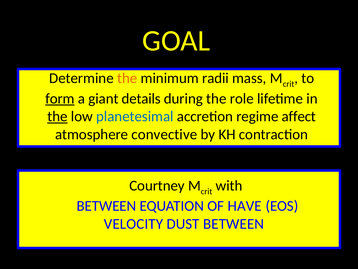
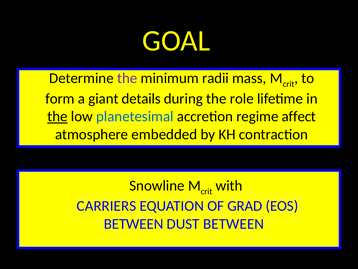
the at (127, 78) colour: orange -> purple
form underline: present -> none
convective: convective -> embedded
Courtney: Courtney -> Snowline
BETWEEN at (107, 206): BETWEEN -> CARRIERS
HAVE: HAVE -> GRAD
VELOCITY at (134, 224): VELOCITY -> BETWEEN
